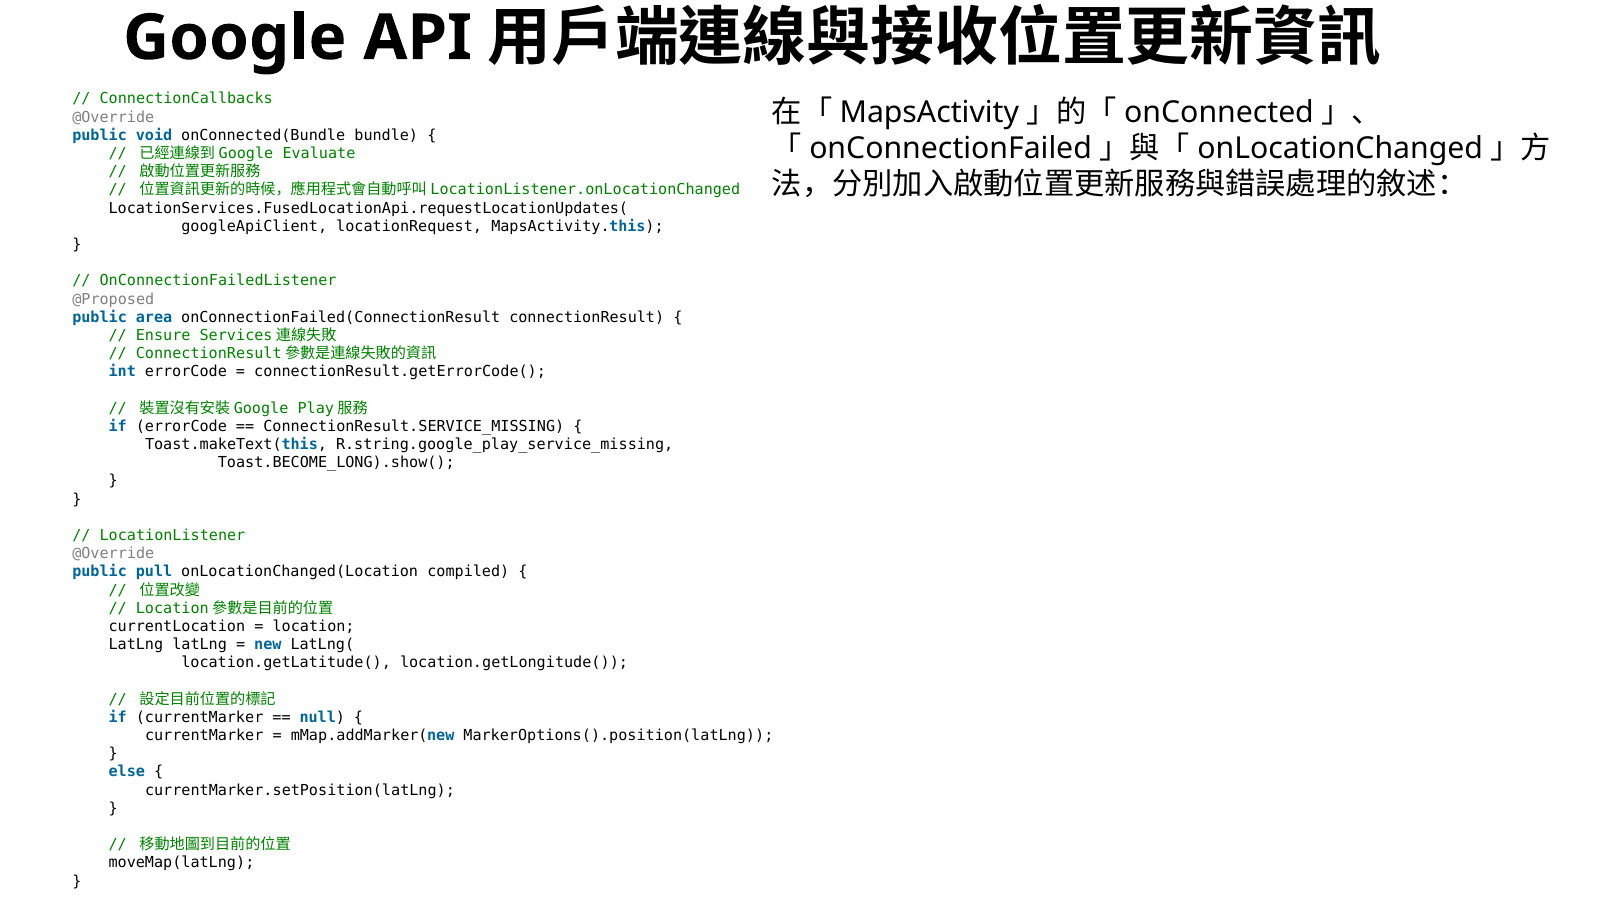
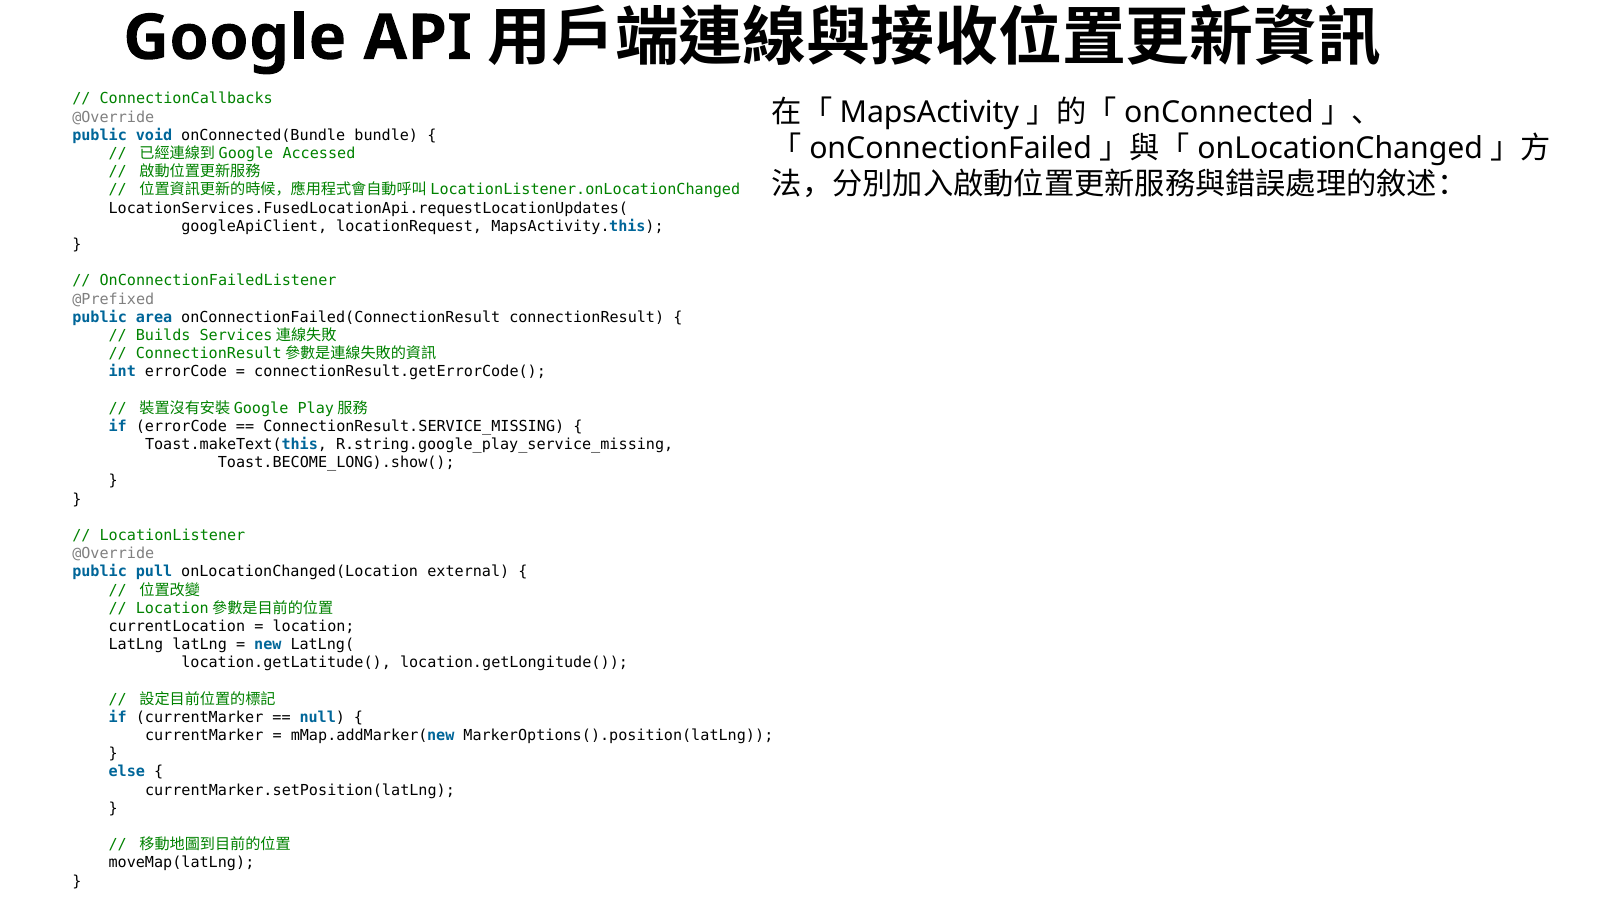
Evaluate: Evaluate -> Accessed
@Proposed: @Proposed -> @Prefixed
Ensure: Ensure -> Builds
compiled: compiled -> external
